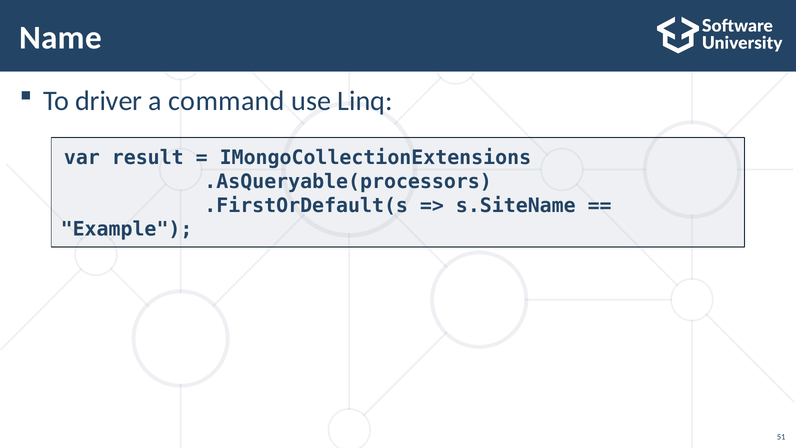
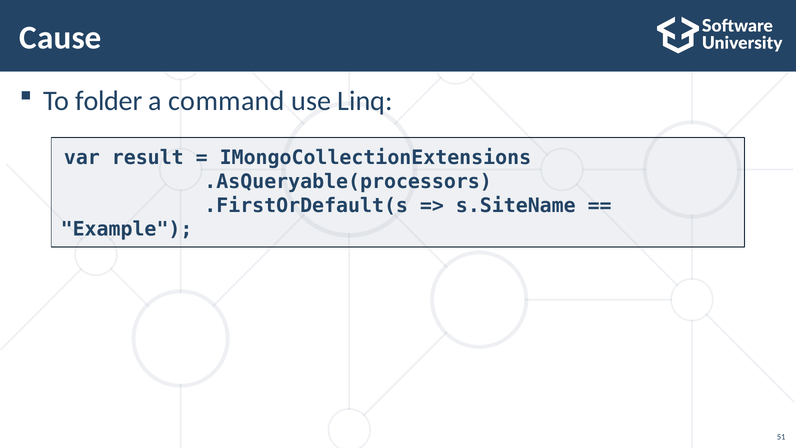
Name: Name -> Cause
driver: driver -> folder
